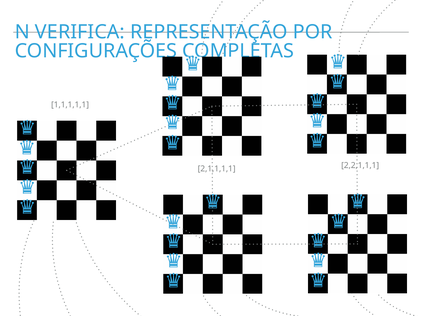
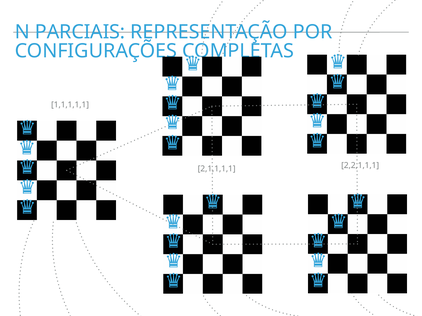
VERIFICA: VERIFICA -> PARCIAIS
